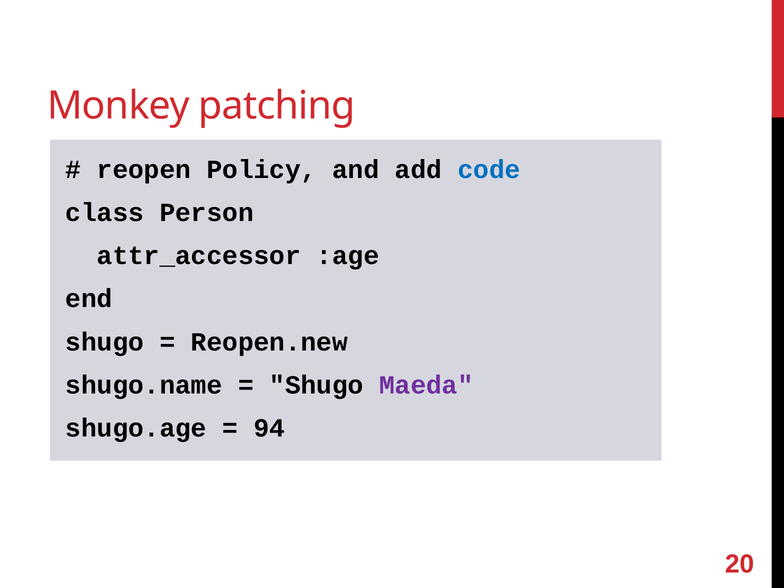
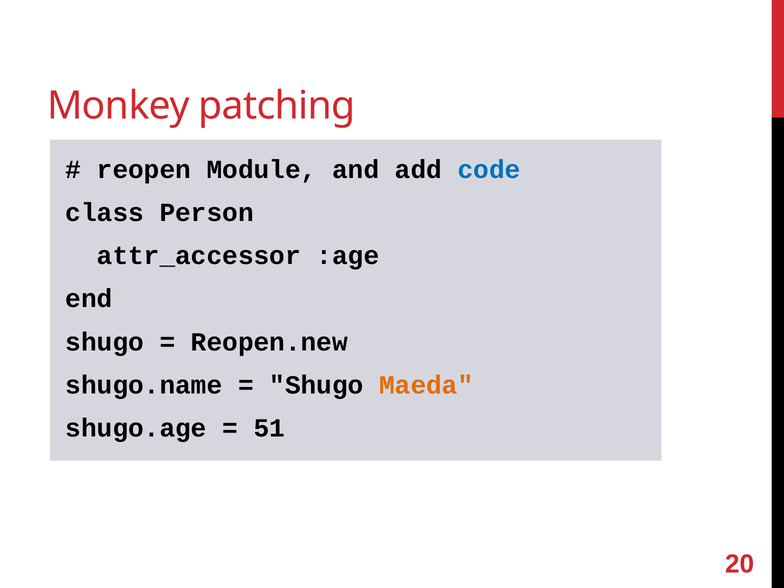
Policy: Policy -> Module
Maeda colour: purple -> orange
94: 94 -> 51
